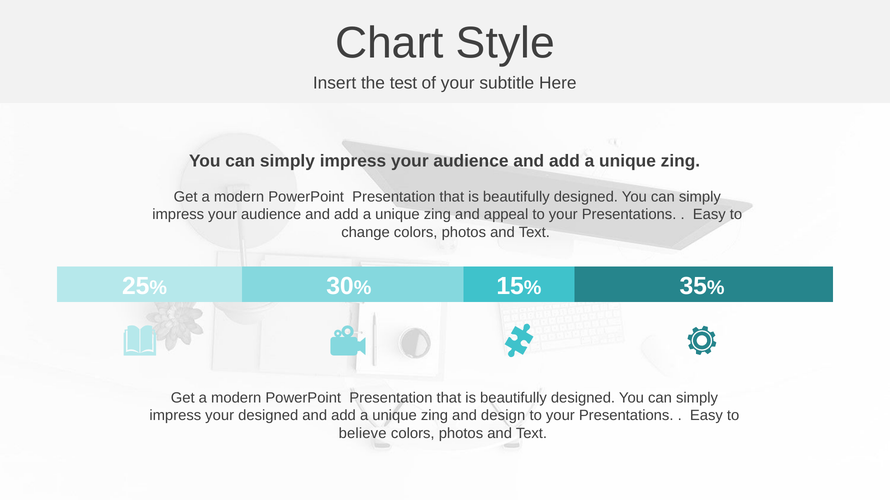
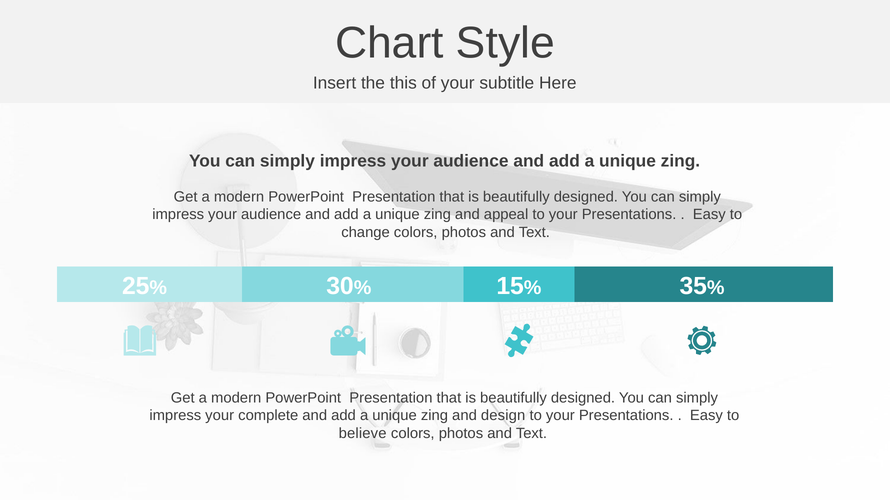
test: test -> this
your designed: designed -> complete
